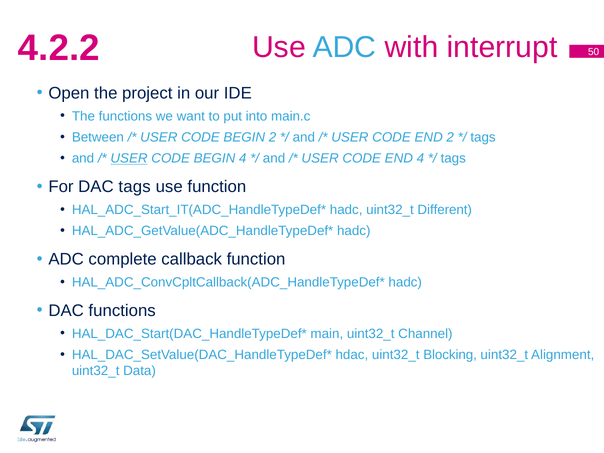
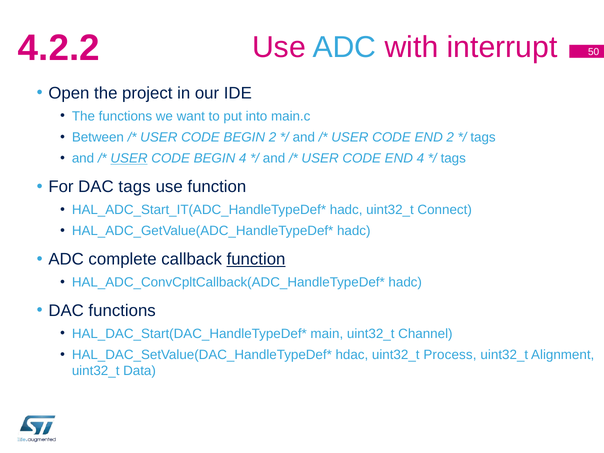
Different: Different -> Connect
function at (256, 259) underline: none -> present
Blocking: Blocking -> Process
